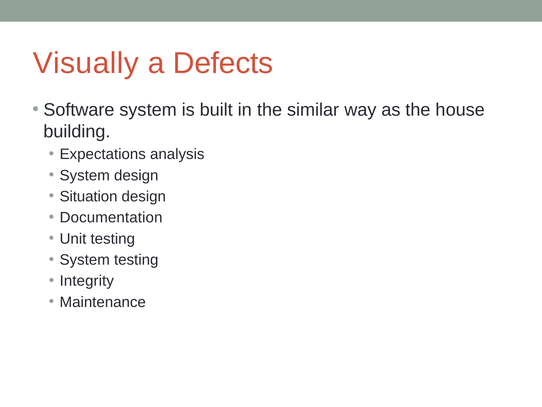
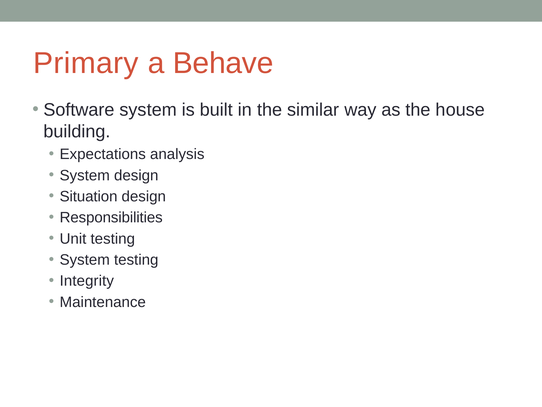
Visually: Visually -> Primary
Defects: Defects -> Behave
Documentation: Documentation -> Responsibilities
